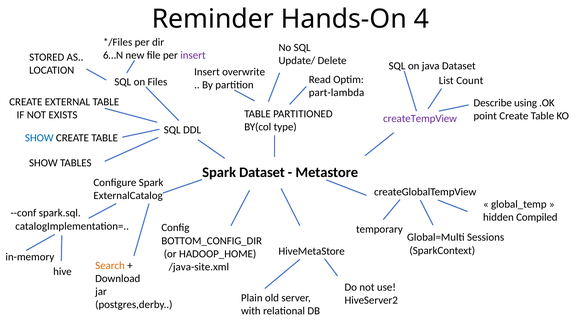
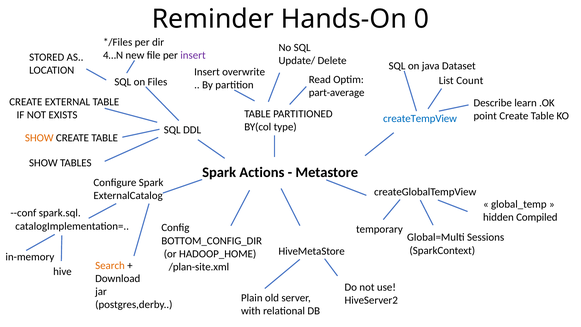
4: 4 -> 0
6…N: 6…N -> 4…N
part-lambda: part-lambda -> part-average
using: using -> learn
createTempView colour: purple -> blue
SHOW at (39, 138) colour: blue -> orange
Spark Dataset: Dataset -> Actions
/java-site.xml: /java-site.xml -> /plan-site.xml
